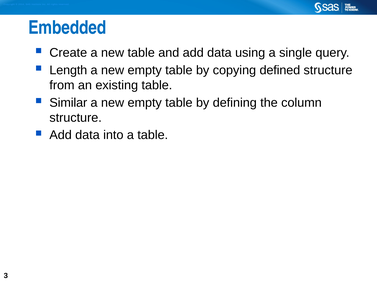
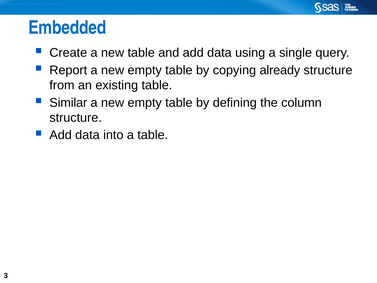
Length: Length -> Report
defined: defined -> already
